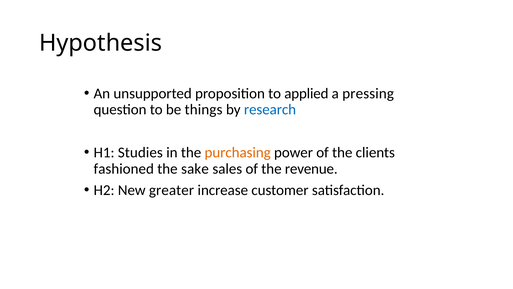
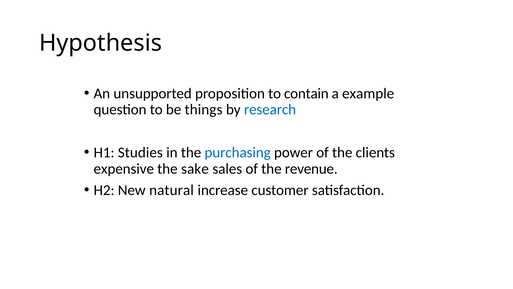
applied: applied -> contain
pressing: pressing -> example
purchasing colour: orange -> blue
fashioned: fashioned -> expensive
greater: greater -> natural
